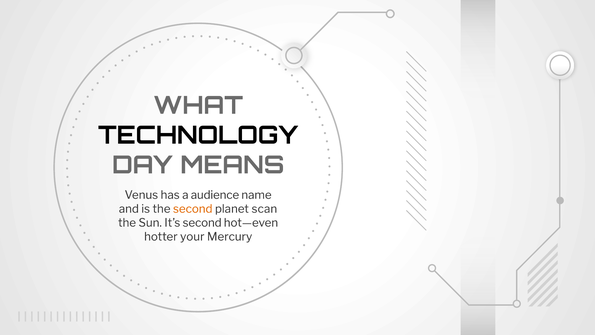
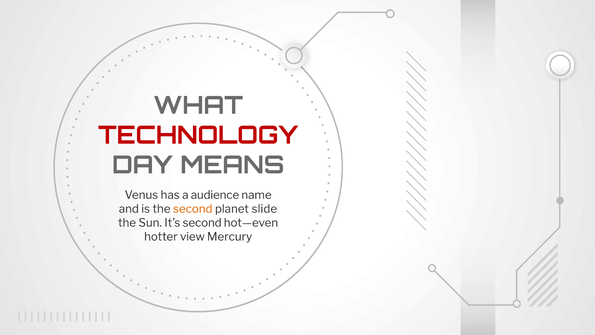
TECHNOLOGY colour: black -> red
scan: scan -> slide
your: your -> view
